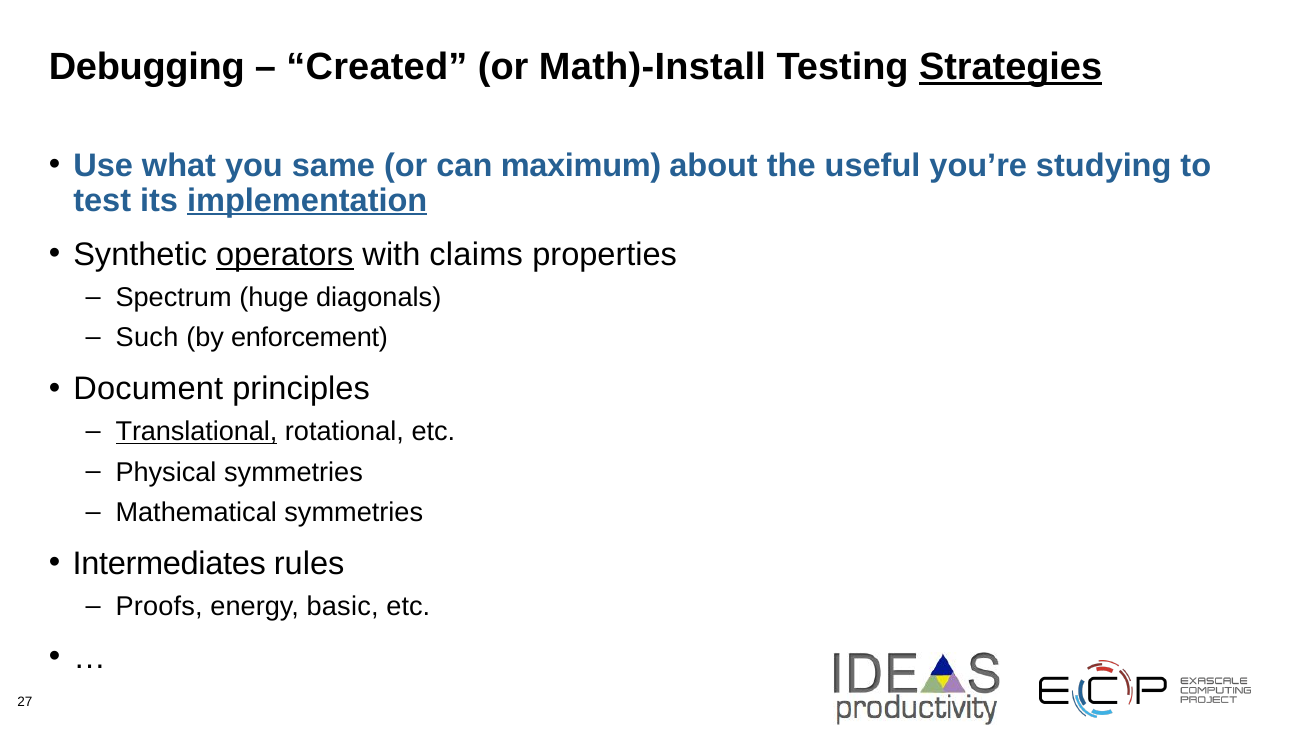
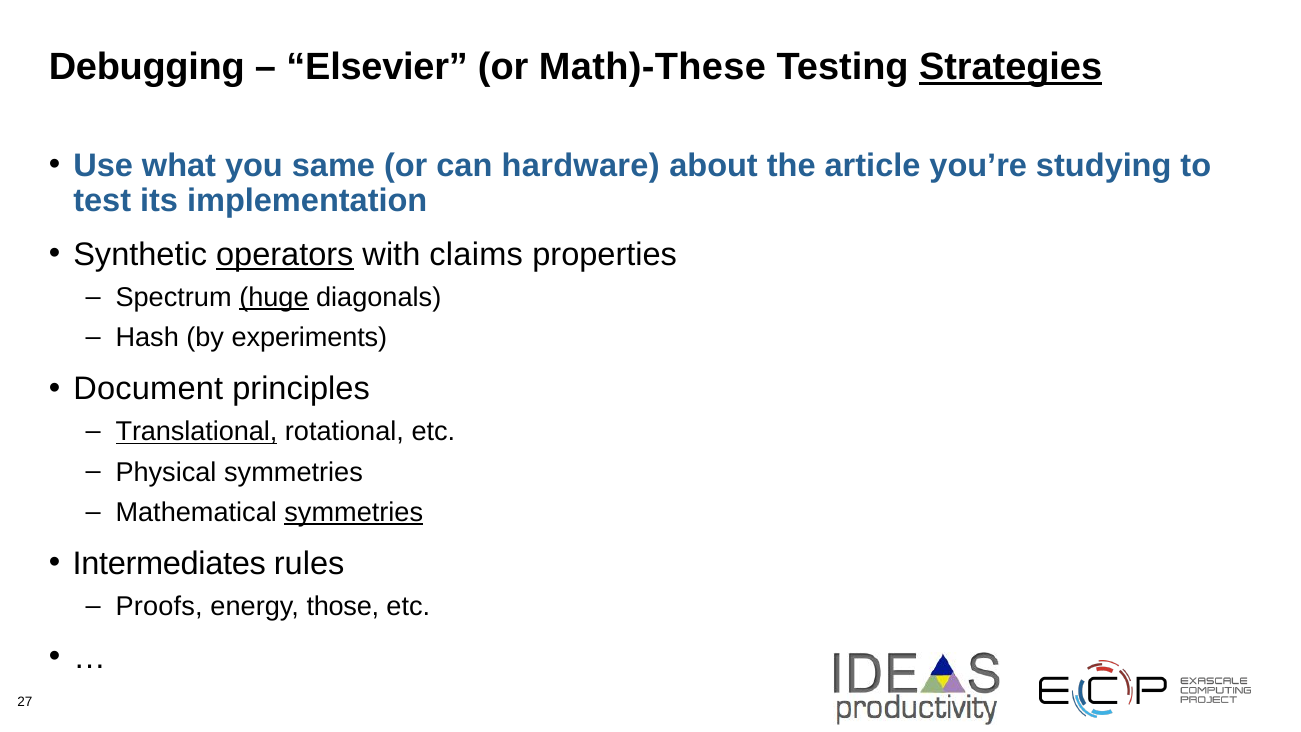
Created: Created -> Elsevier
Math)-Install: Math)-Install -> Math)-These
maximum: maximum -> hardware
useful: useful -> article
implementation underline: present -> none
huge underline: none -> present
Such: Such -> Hash
enforcement: enforcement -> experiments
symmetries at (354, 512) underline: none -> present
basic: basic -> those
